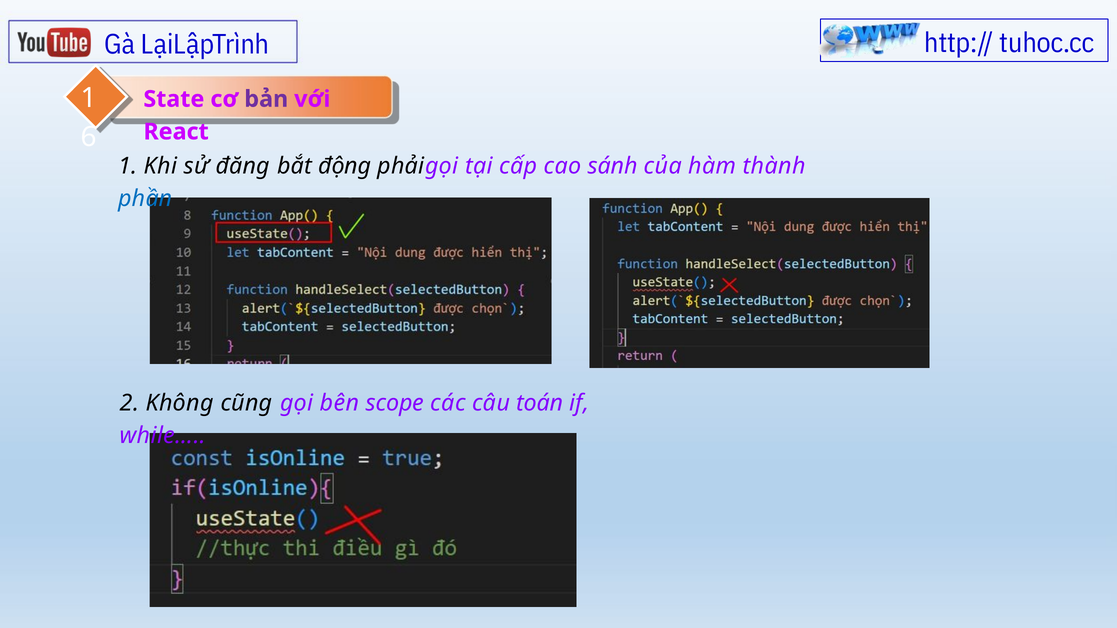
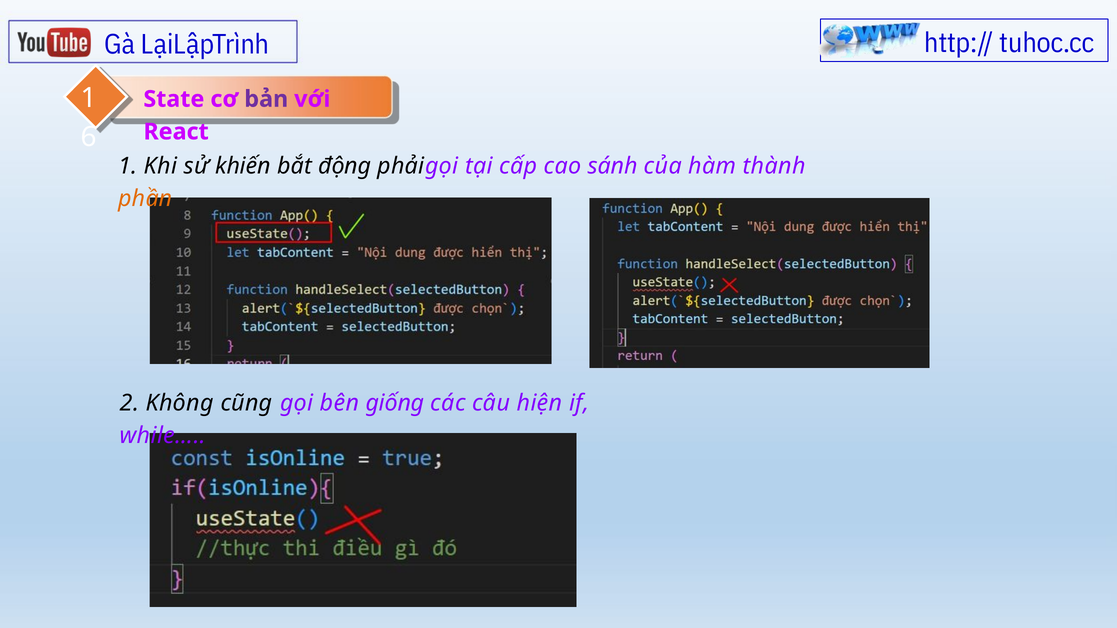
đăng: đăng -> khiến
phần colour: blue -> orange
scope: scope -> giống
toán: toán -> hiện
